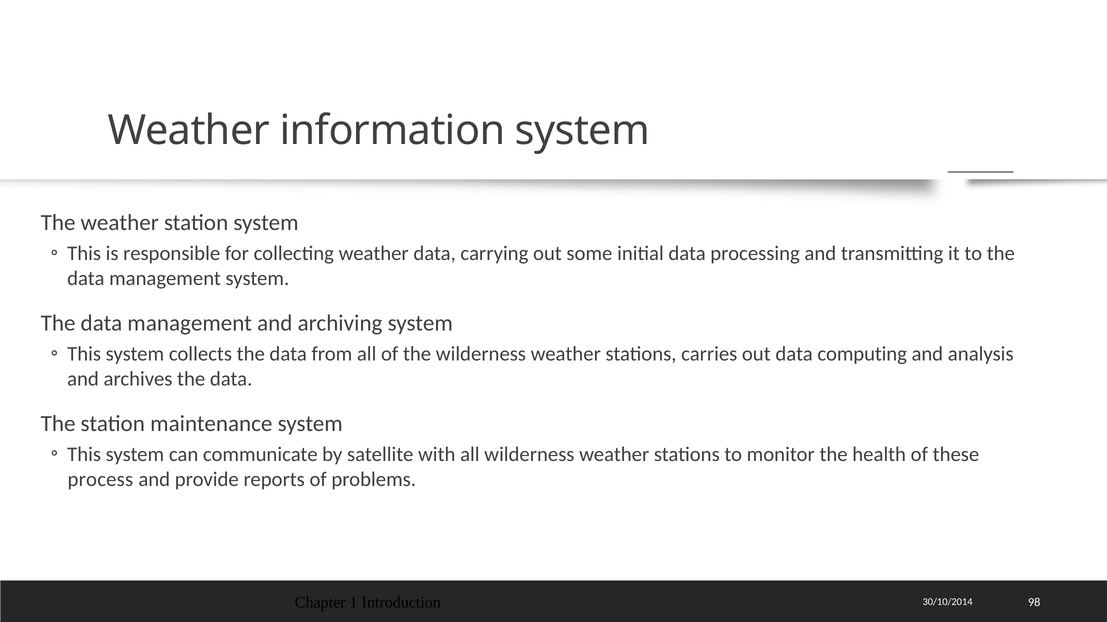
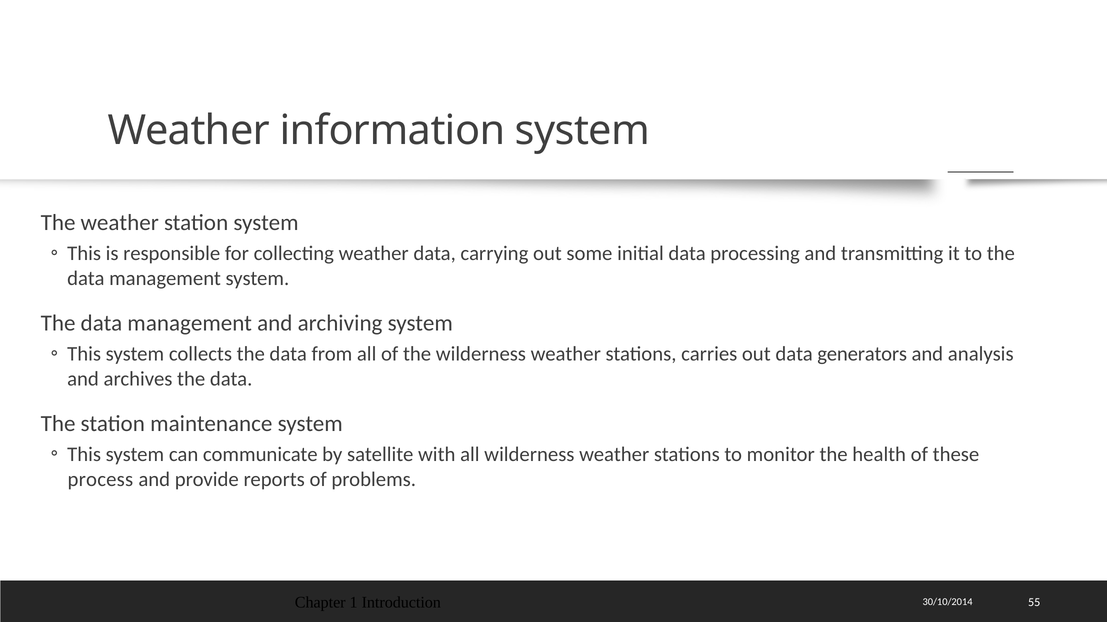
computing: computing -> generators
98: 98 -> 55
